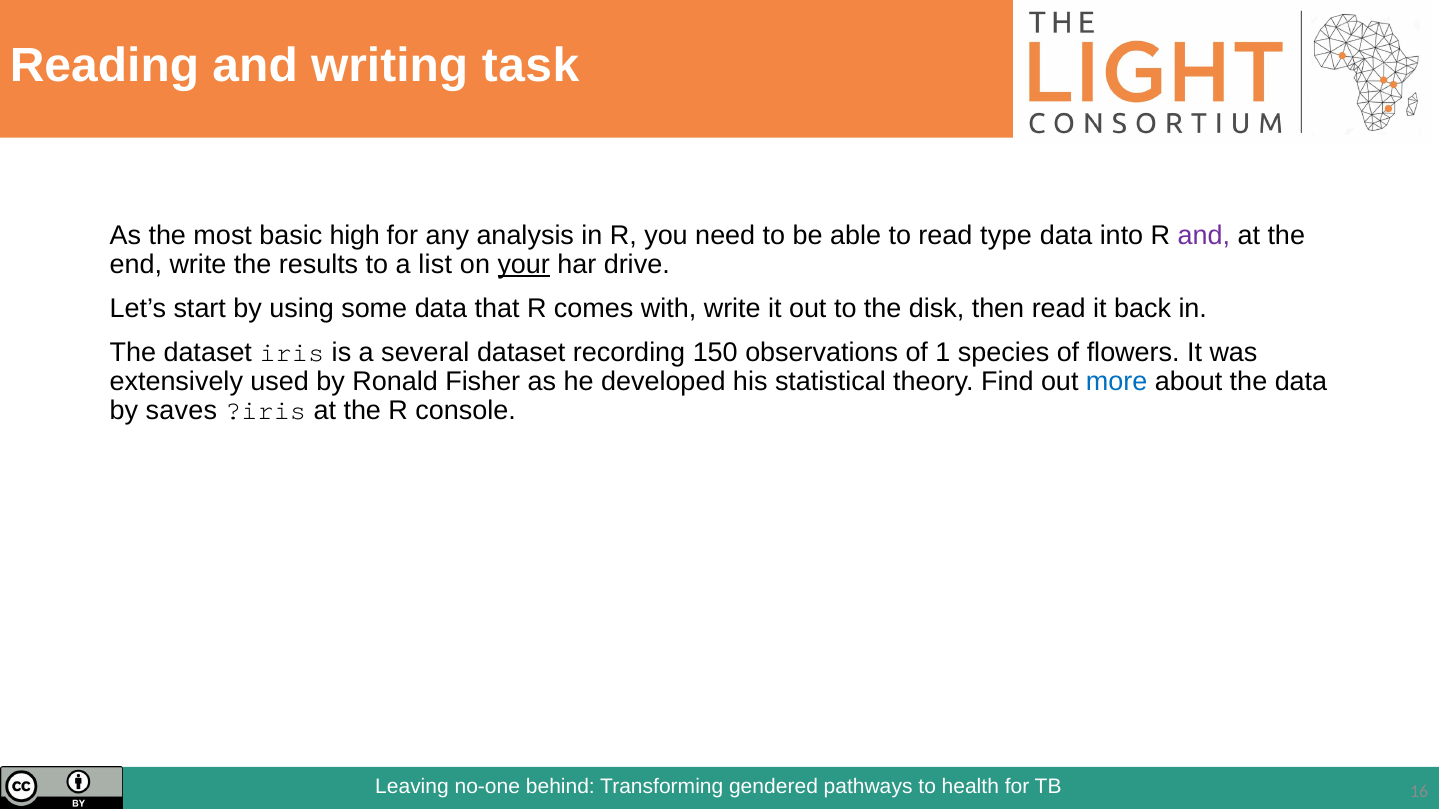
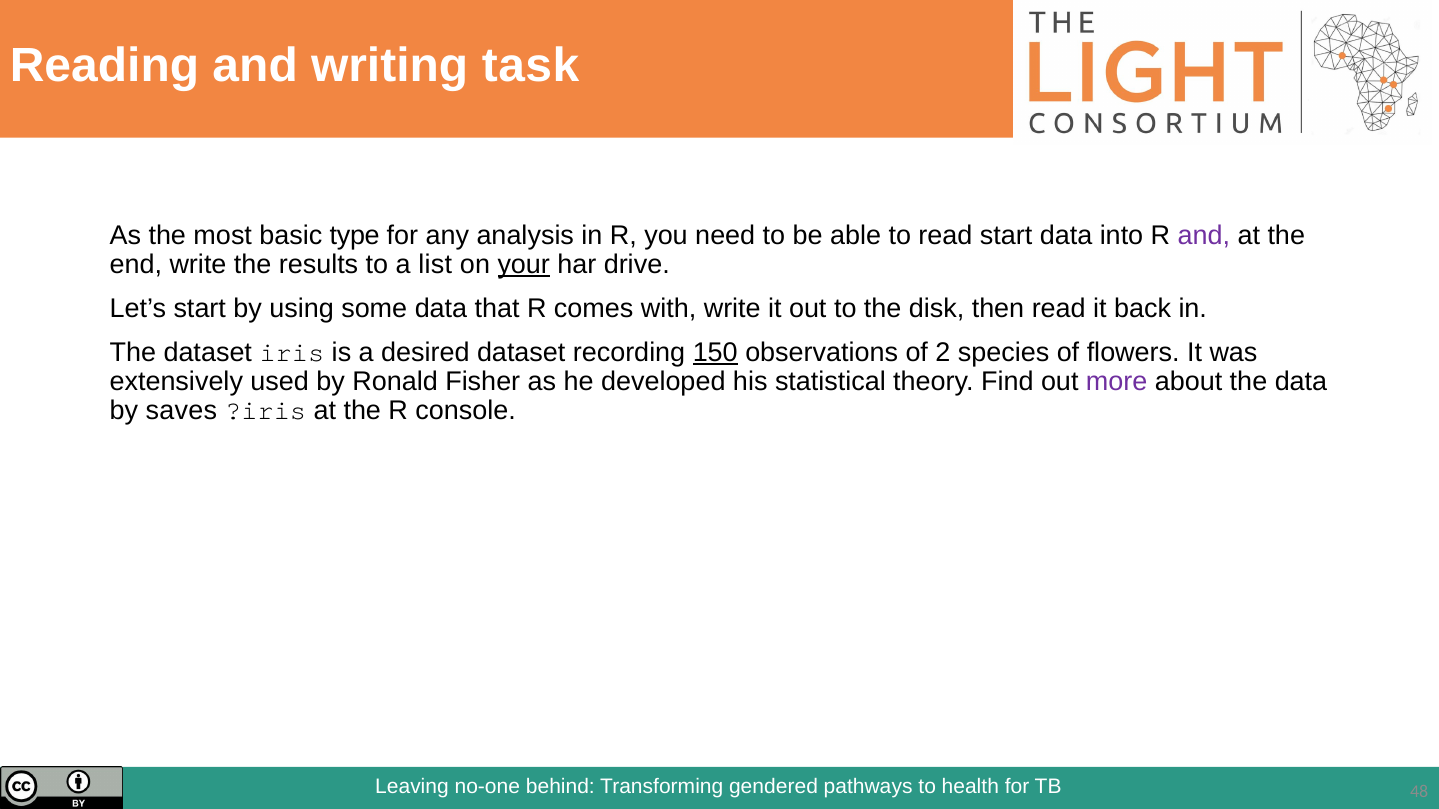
high: high -> type
read type: type -> start
several: several -> desired
150 underline: none -> present
1: 1 -> 2
more colour: blue -> purple
16: 16 -> 48
